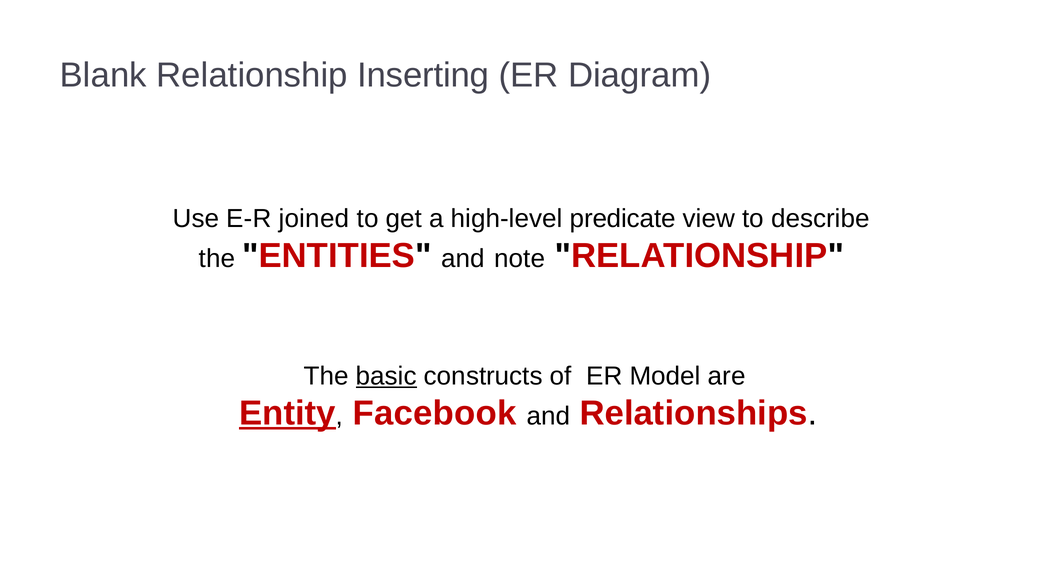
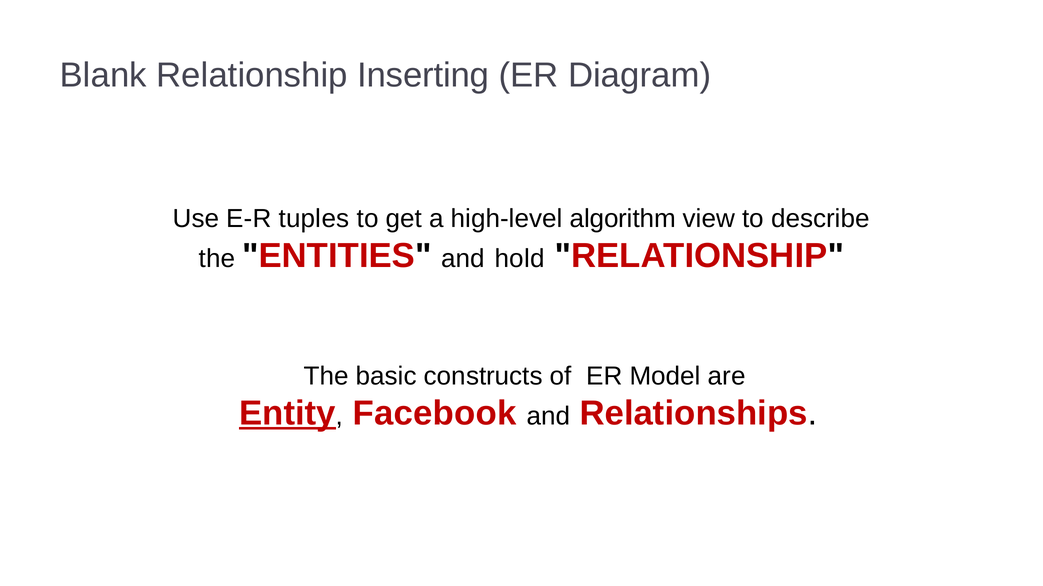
joined: joined -> tuples
predicate: predicate -> algorithm
note: note -> hold
basic underline: present -> none
